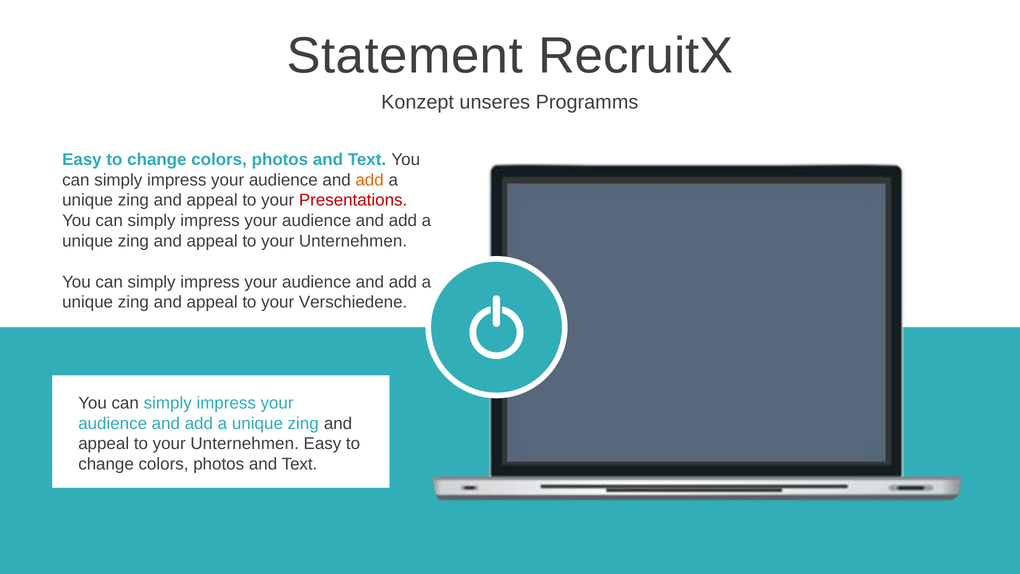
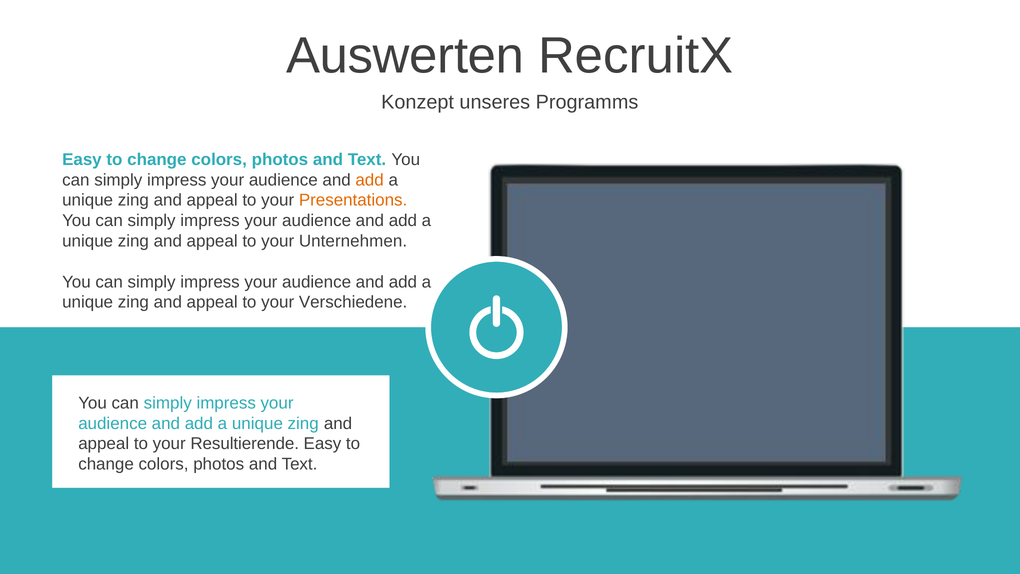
Statement: Statement -> Auswerten
Presentations colour: red -> orange
Unternehmen at (245, 444): Unternehmen -> Resultierende
